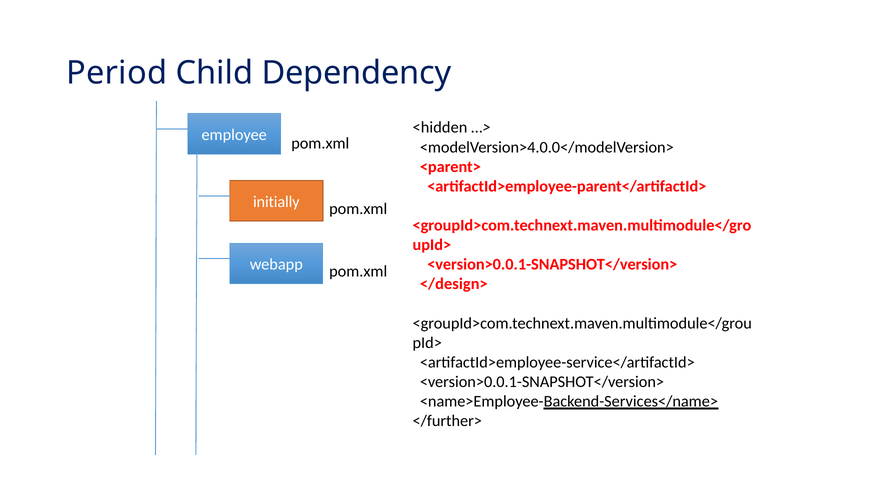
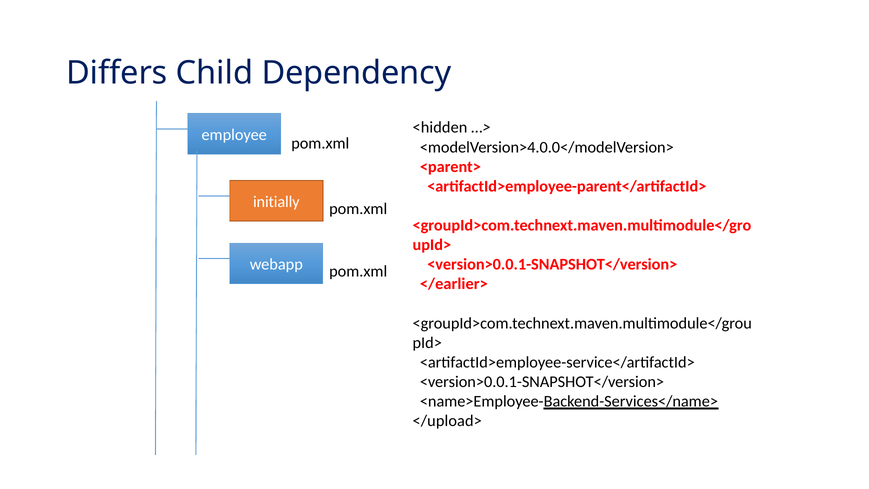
Period: Period -> Differs
</design>: </design> -> </earlier>
</further>: </further> -> </upload>
